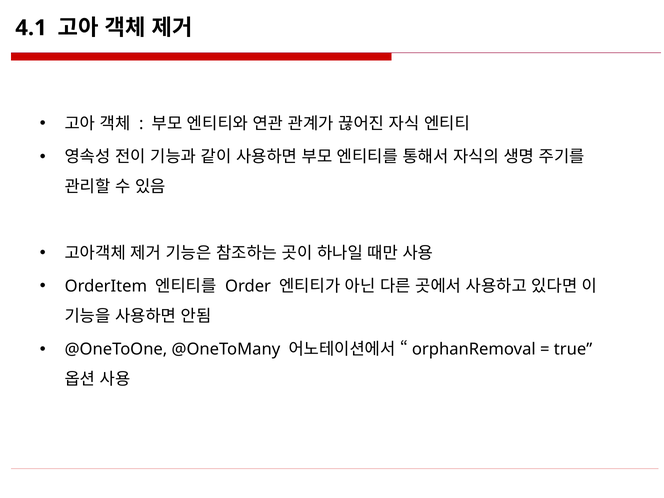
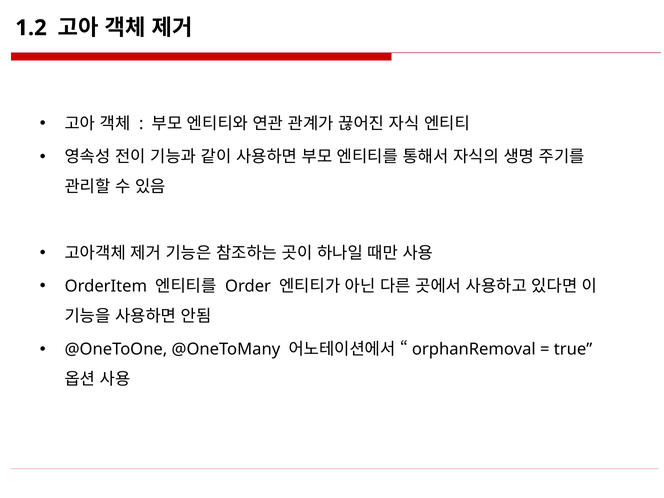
4.1: 4.1 -> 1.2
